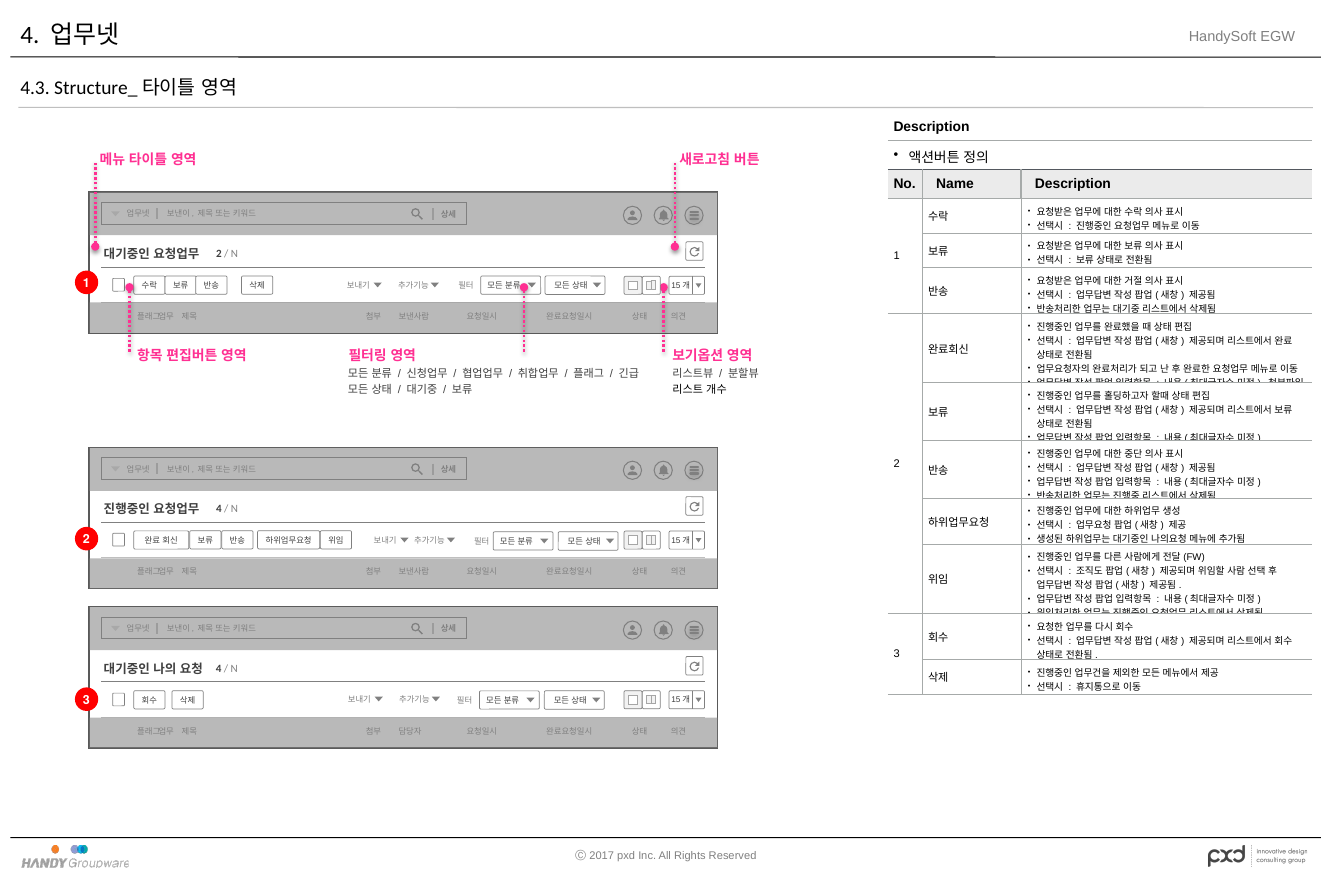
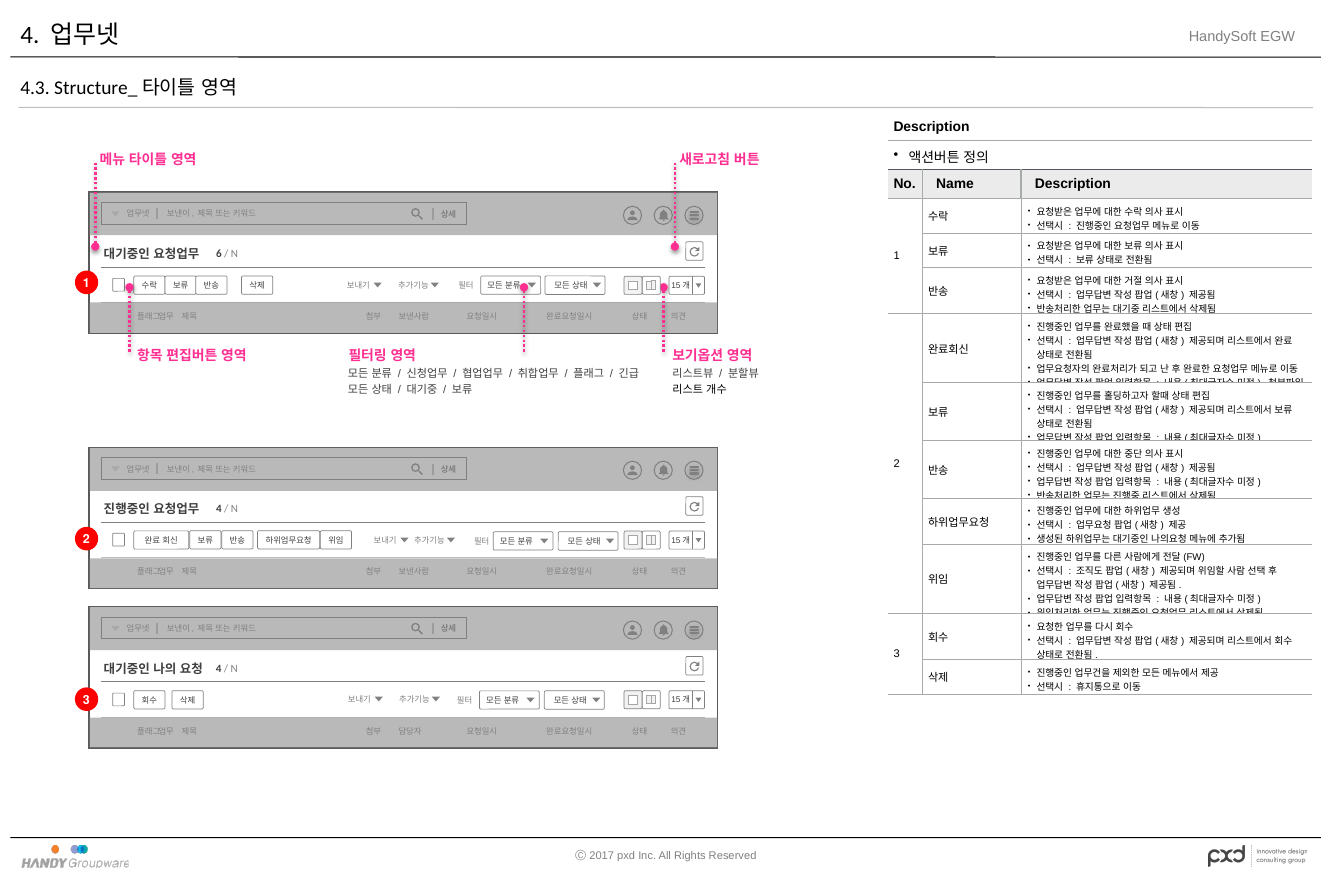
2 at (219, 254): 2 -> 6
